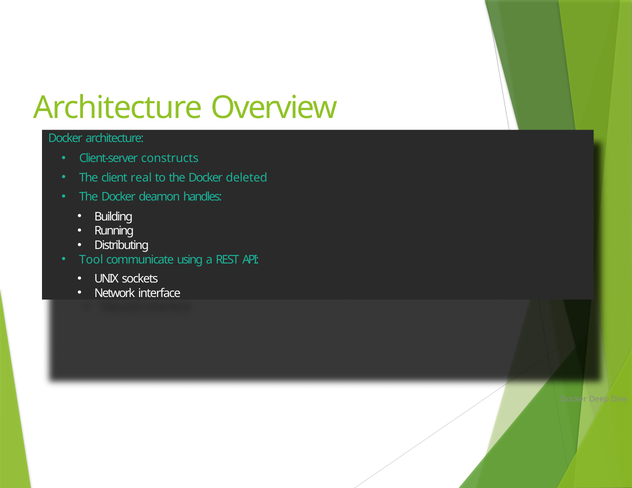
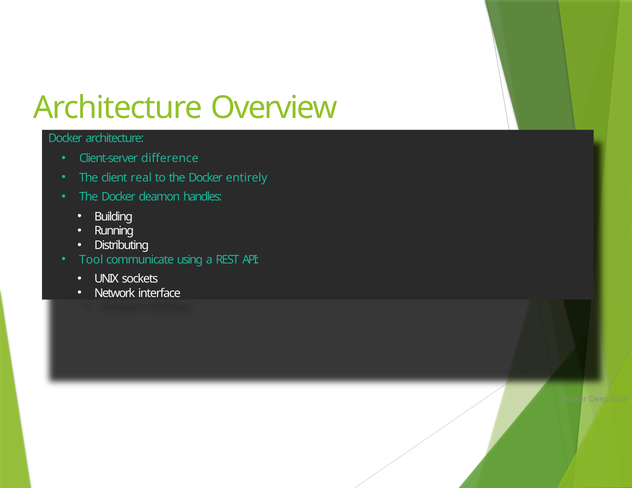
constructs: constructs -> difference
deleted: deleted -> entirely
